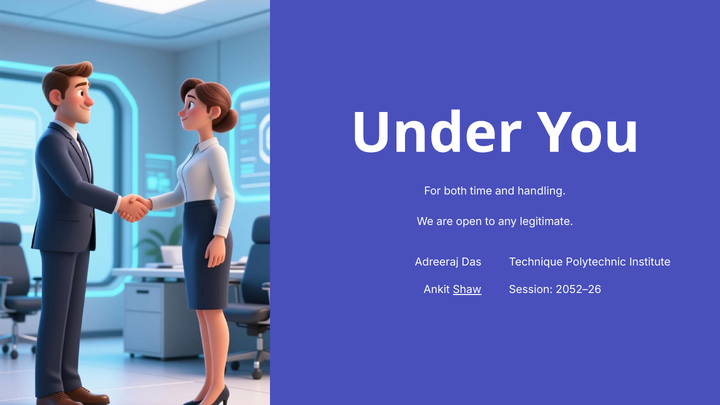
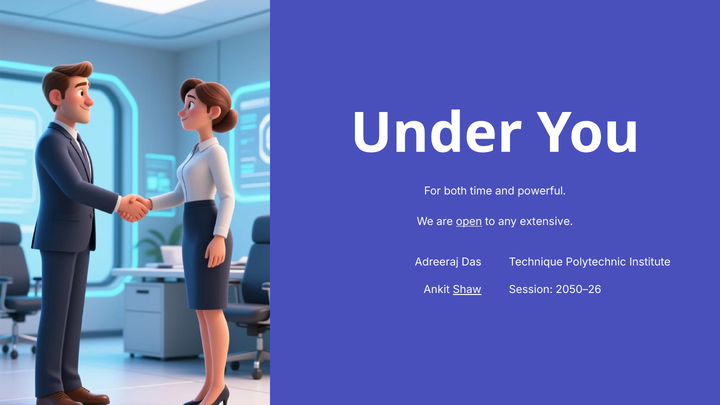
handling: handling -> powerful
open underline: none -> present
legitimate: legitimate -> extensive
2052–26: 2052–26 -> 2050–26
